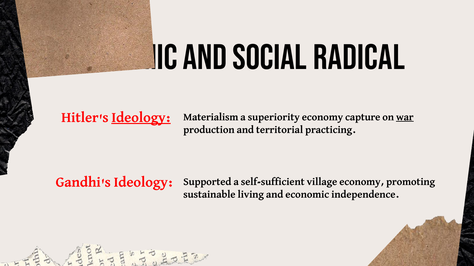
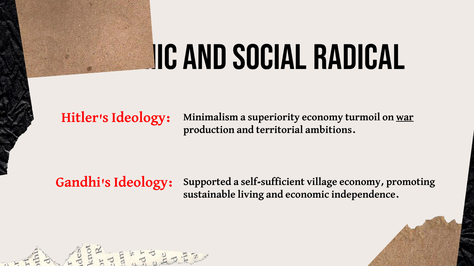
Ideology at (141, 118) underline: present -> none
Materialism: Materialism -> Minimalism
capture: capture -> turmoil
practicing: practicing -> ambitions
